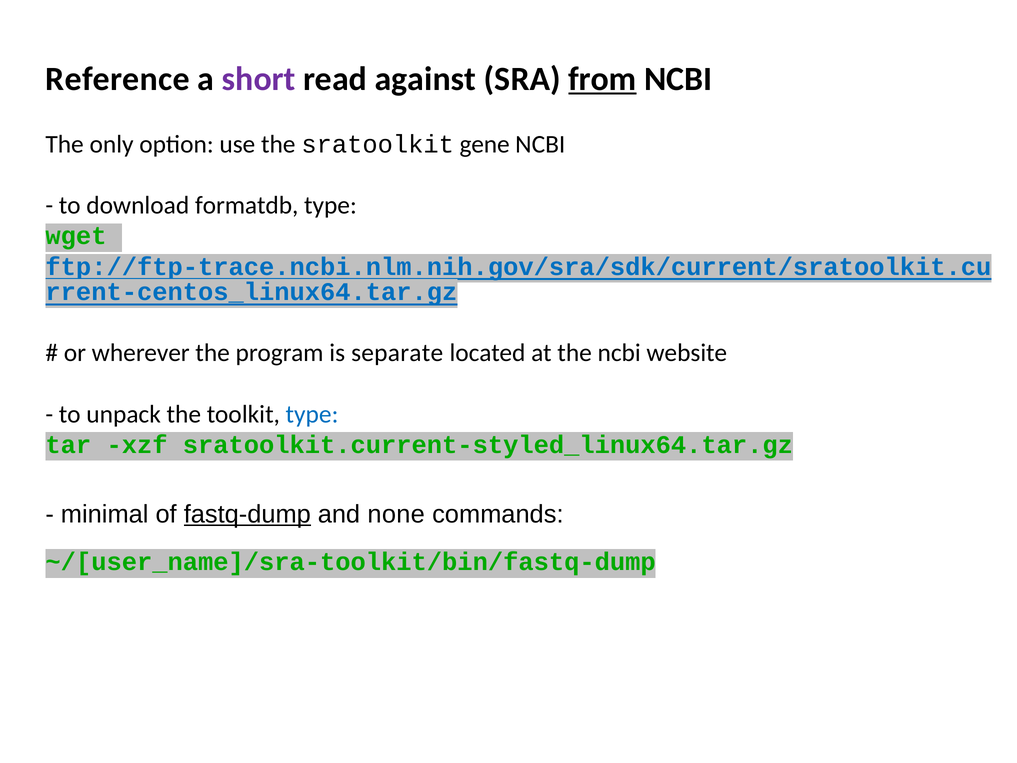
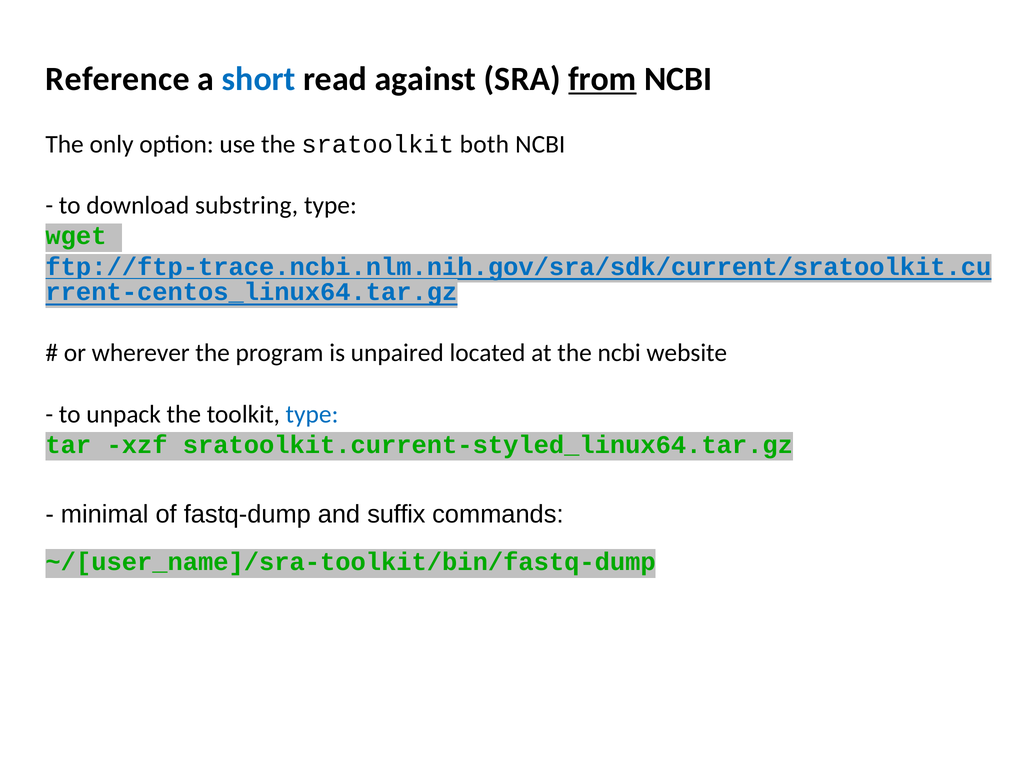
short colour: purple -> blue
gene: gene -> both
formatdb: formatdb -> substring
separate: separate -> unpaired
fastq-dump underline: present -> none
none: none -> suffix
